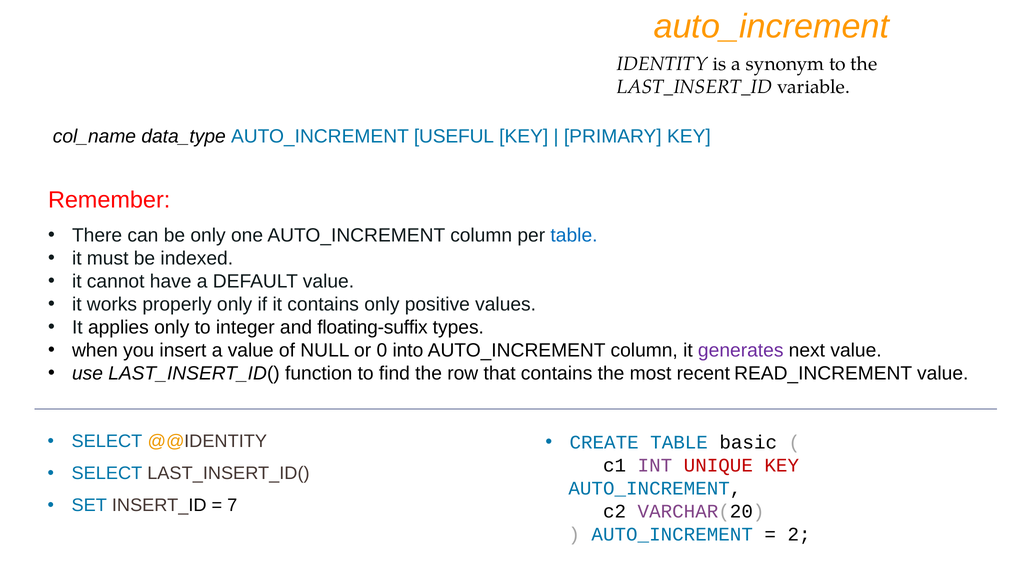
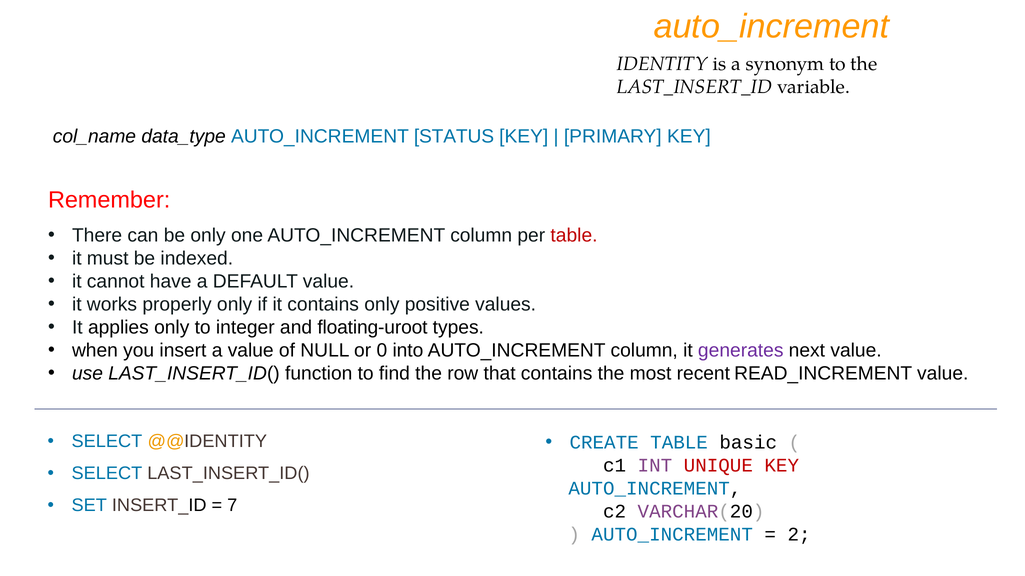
USEFUL: USEFUL -> STATUS
table at (574, 236) colour: blue -> red
floating-suffix: floating-suffix -> floating-uroot
